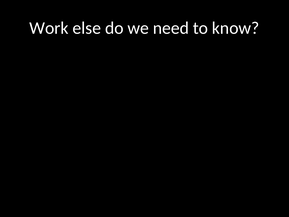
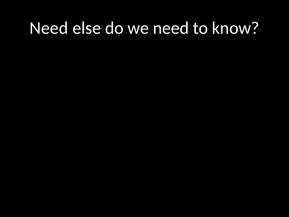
Work at (49, 28): Work -> Need
